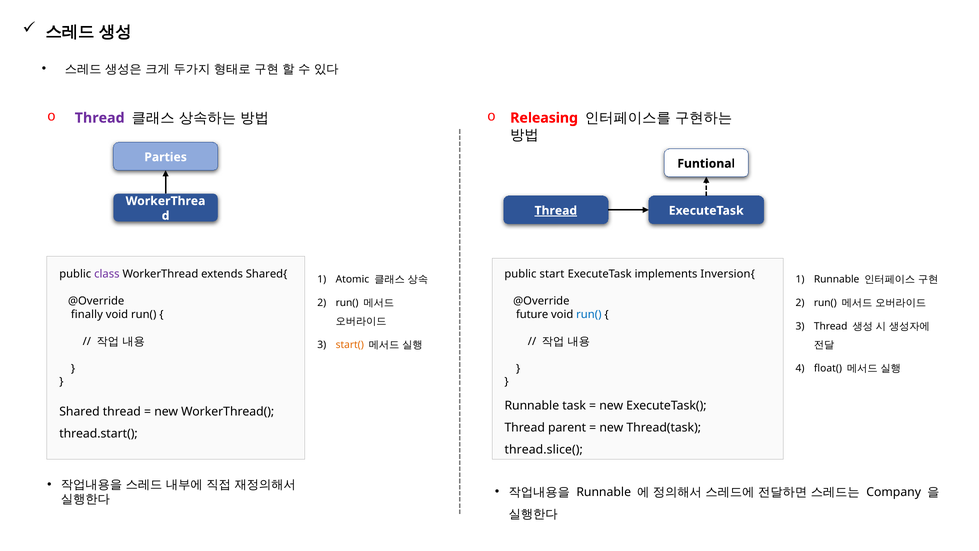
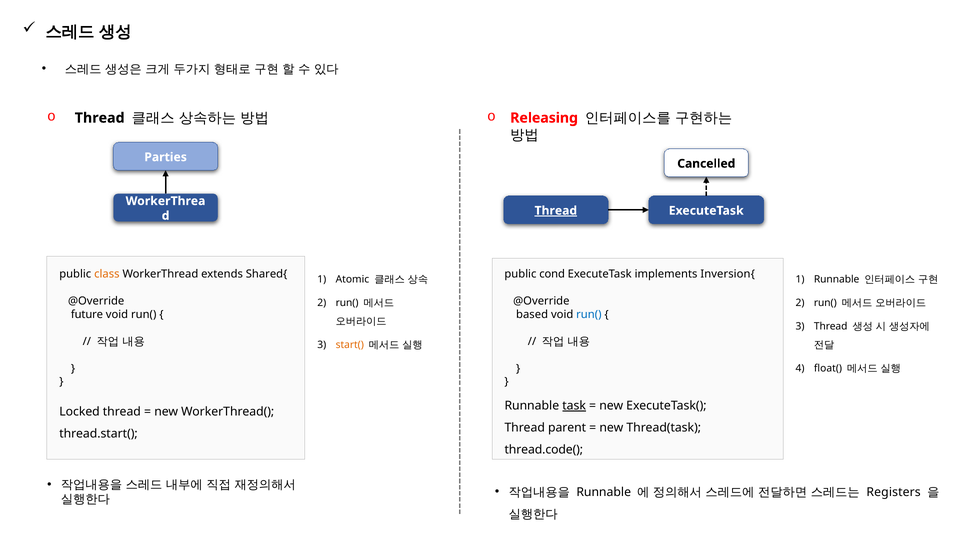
Thread at (100, 118) colour: purple -> black
Funtional: Funtional -> Cancelled
class colour: purple -> orange
start: start -> cond
finally: finally -> future
future: future -> based
task underline: none -> present
Shared: Shared -> Locked
thread.slice(: thread.slice( -> thread.code(
Company: Company -> Registers
